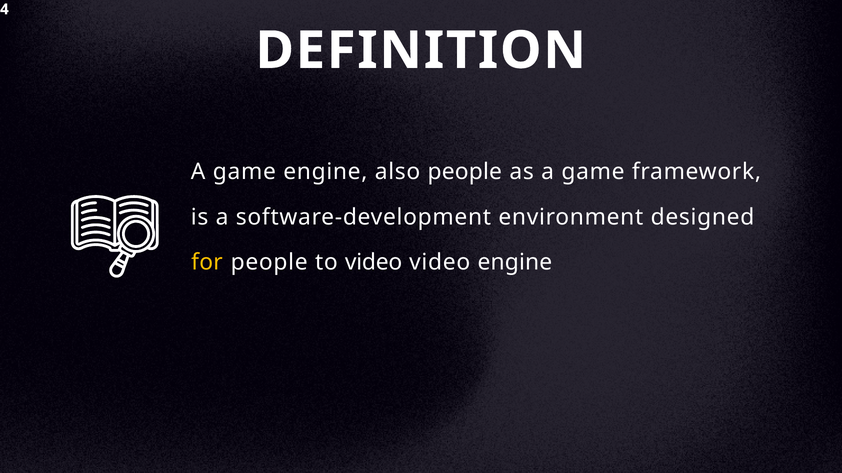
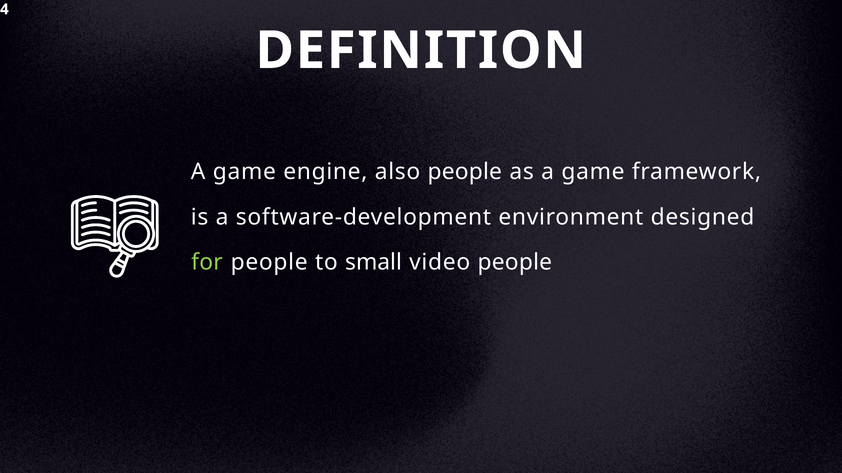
for colour: yellow -> light green
to video: video -> small
video engine: engine -> people
